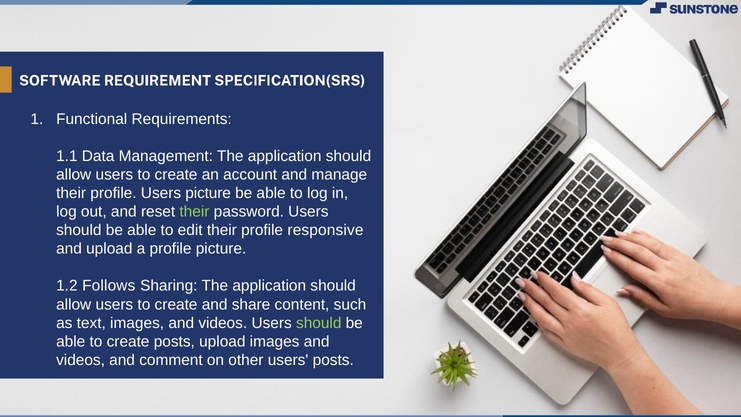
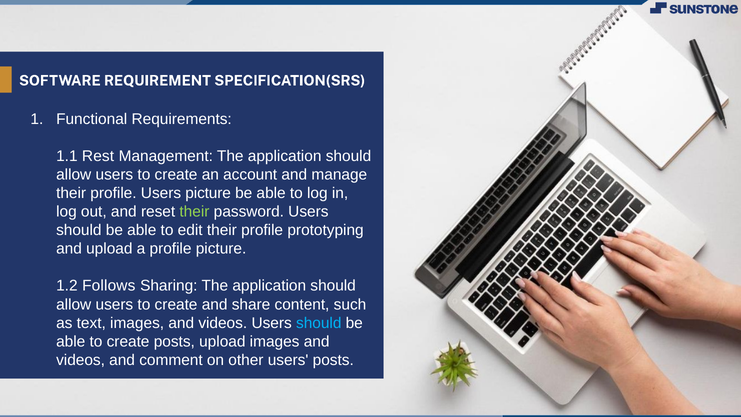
Data: Data -> Rest
responsive: responsive -> prototyping
should at (319, 323) colour: light green -> light blue
